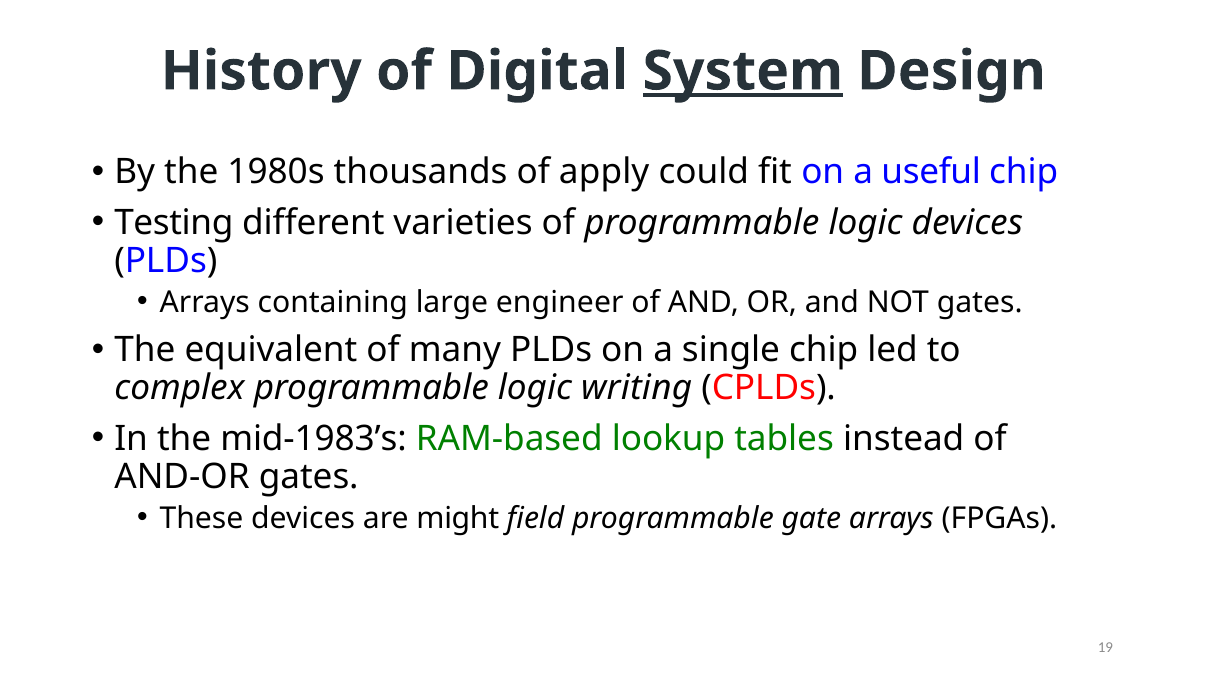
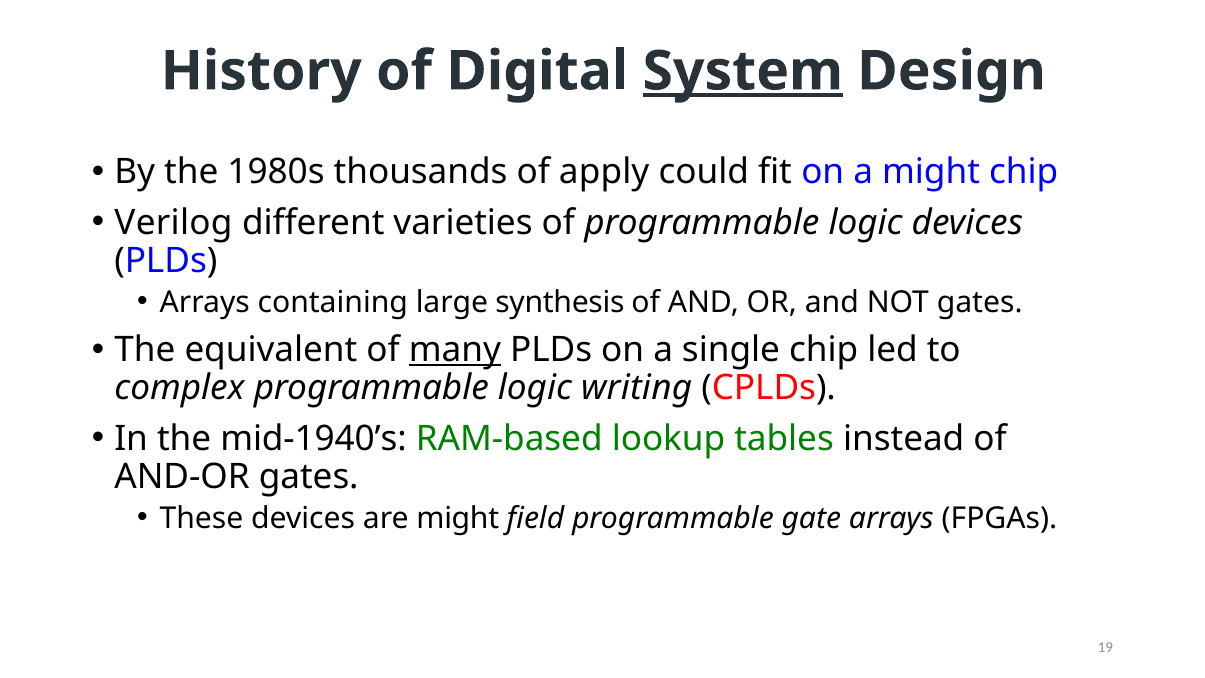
a useful: useful -> might
Testing: Testing -> Verilog
engineer: engineer -> synthesis
many underline: none -> present
mid-1983’s: mid-1983’s -> mid-1940’s
